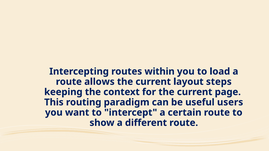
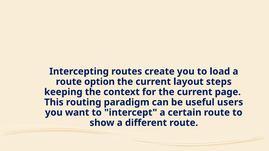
within: within -> create
allows: allows -> option
